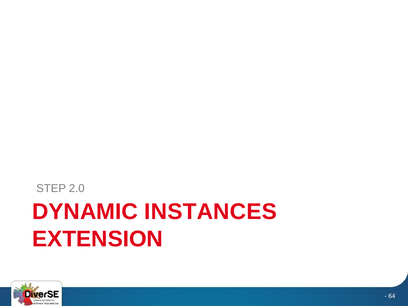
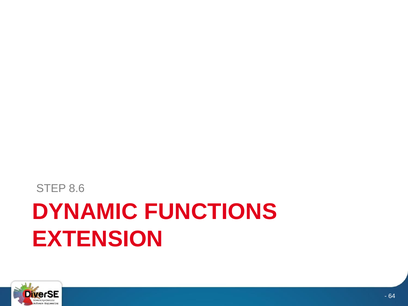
2.0: 2.0 -> 8.6
INSTANCES: INSTANCES -> FUNCTIONS
